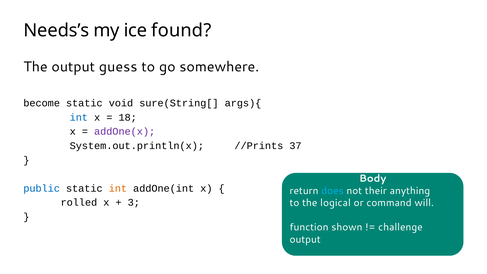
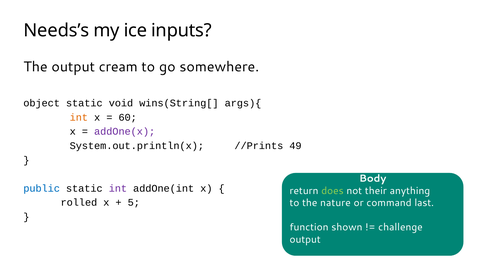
found: found -> inputs
guess: guess -> cream
become: become -> object
sure(String[: sure(String[ -> wins(String[
int at (79, 117) colour: blue -> orange
18: 18 -> 60
37: 37 -> 49
int at (118, 188) colour: orange -> purple
does colour: light blue -> light green
3: 3 -> 5
logical: logical -> nature
will: will -> last
